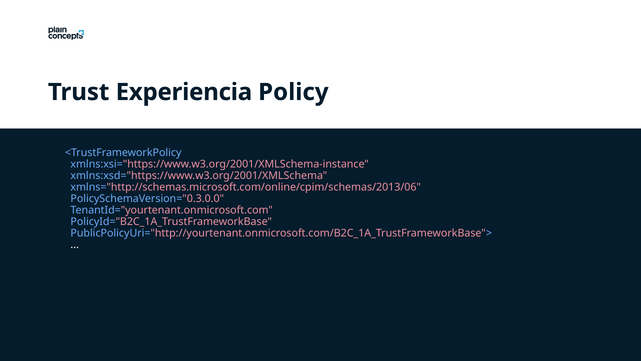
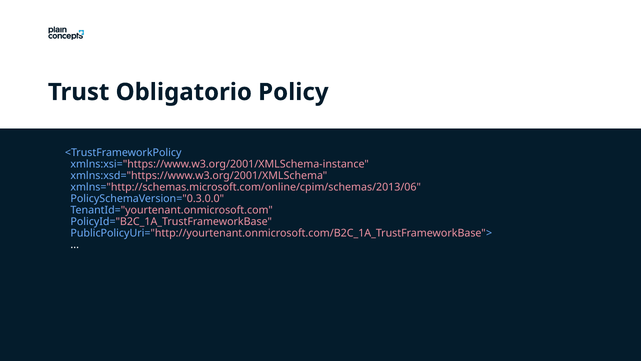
Experiencia: Experiencia -> Obligatorio
